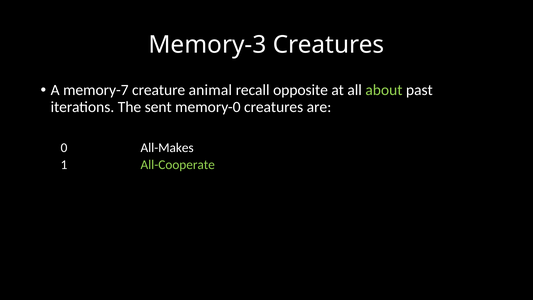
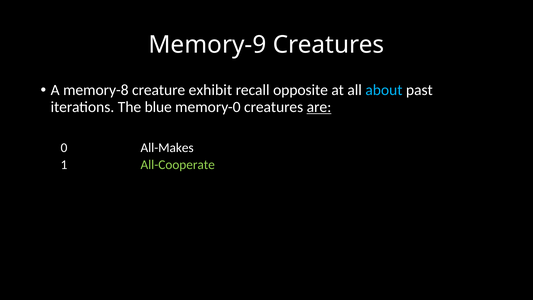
Memory-3: Memory-3 -> Memory-9
memory-7: memory-7 -> memory-8
animal: animal -> exhibit
about colour: light green -> light blue
sent: sent -> blue
are underline: none -> present
